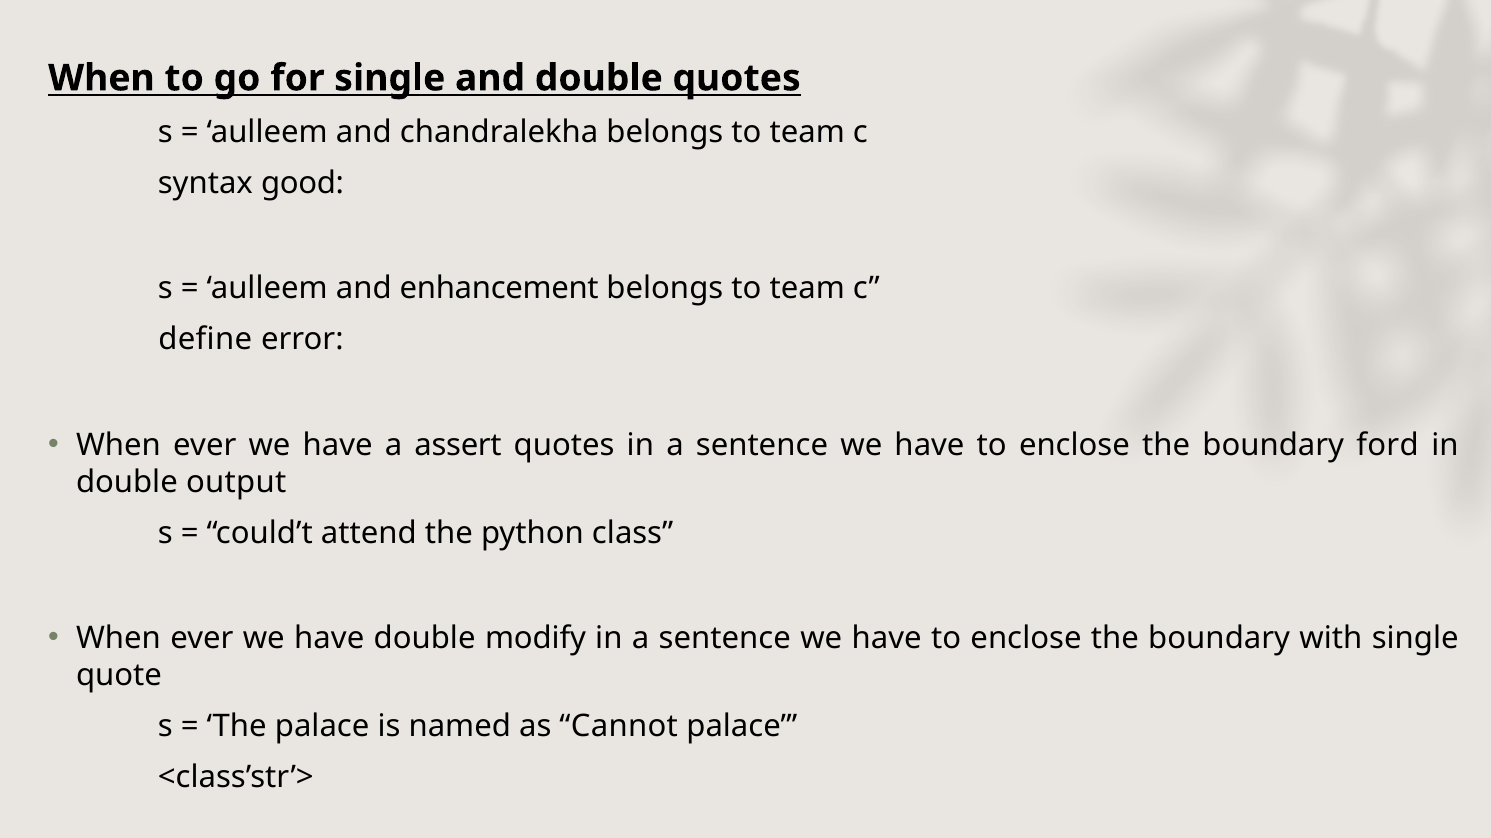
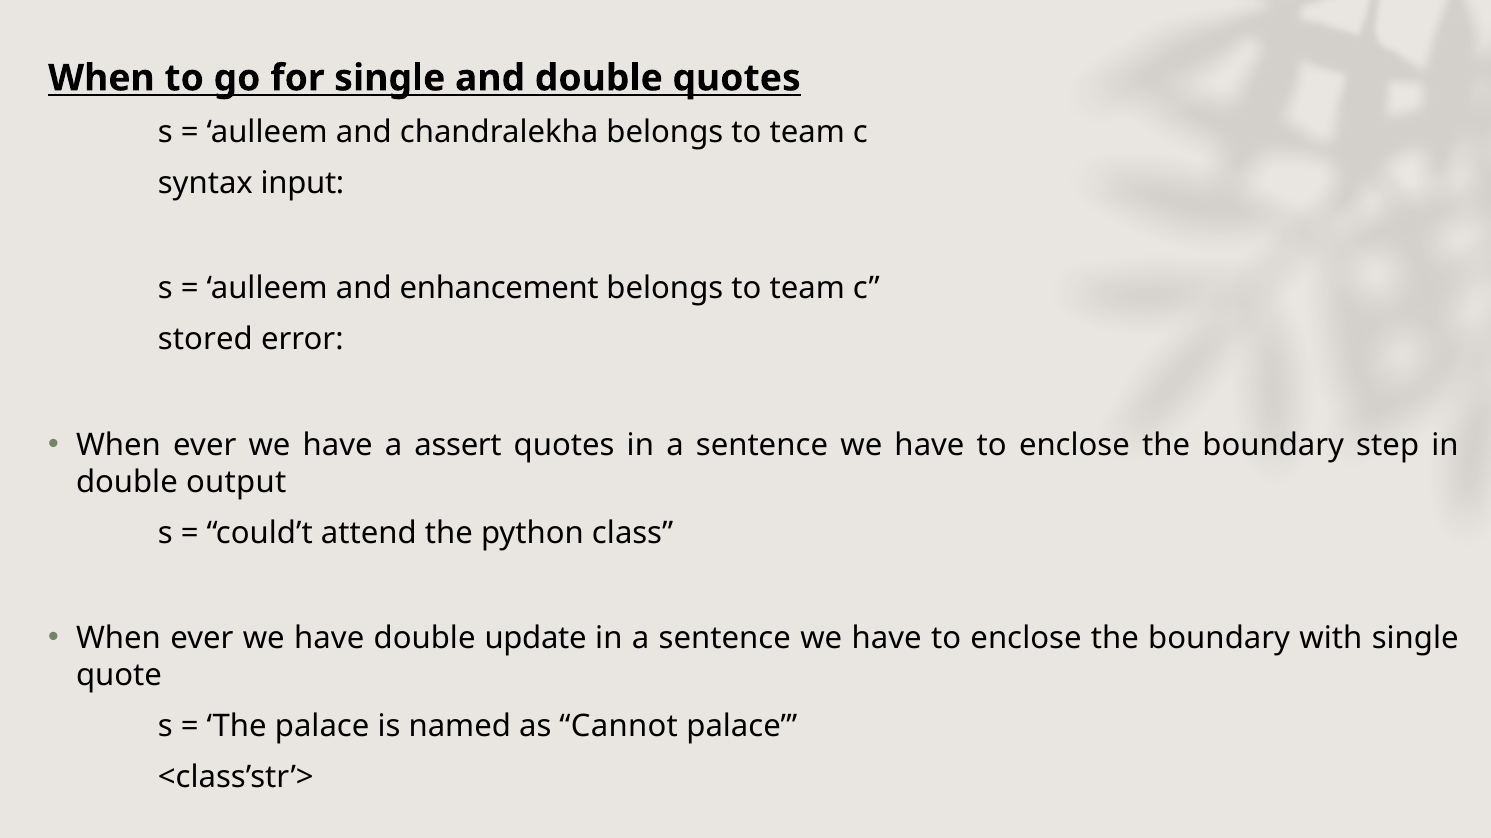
good: good -> input
define: define -> stored
ford: ford -> step
modify: modify -> update
